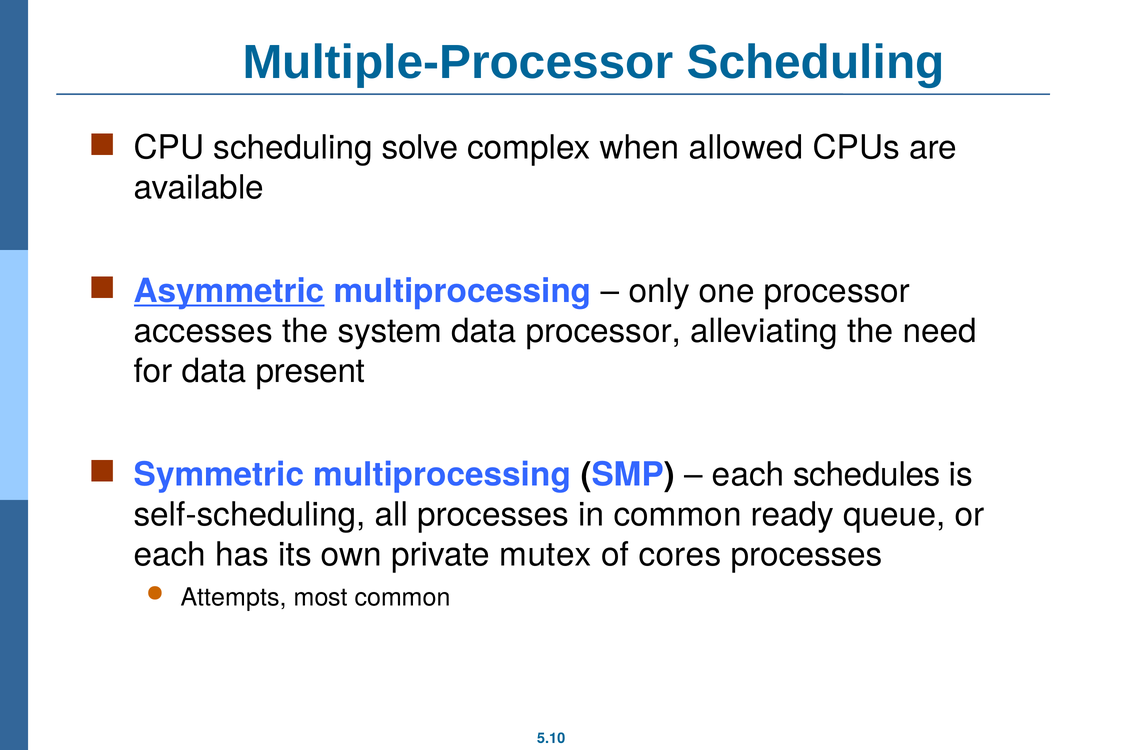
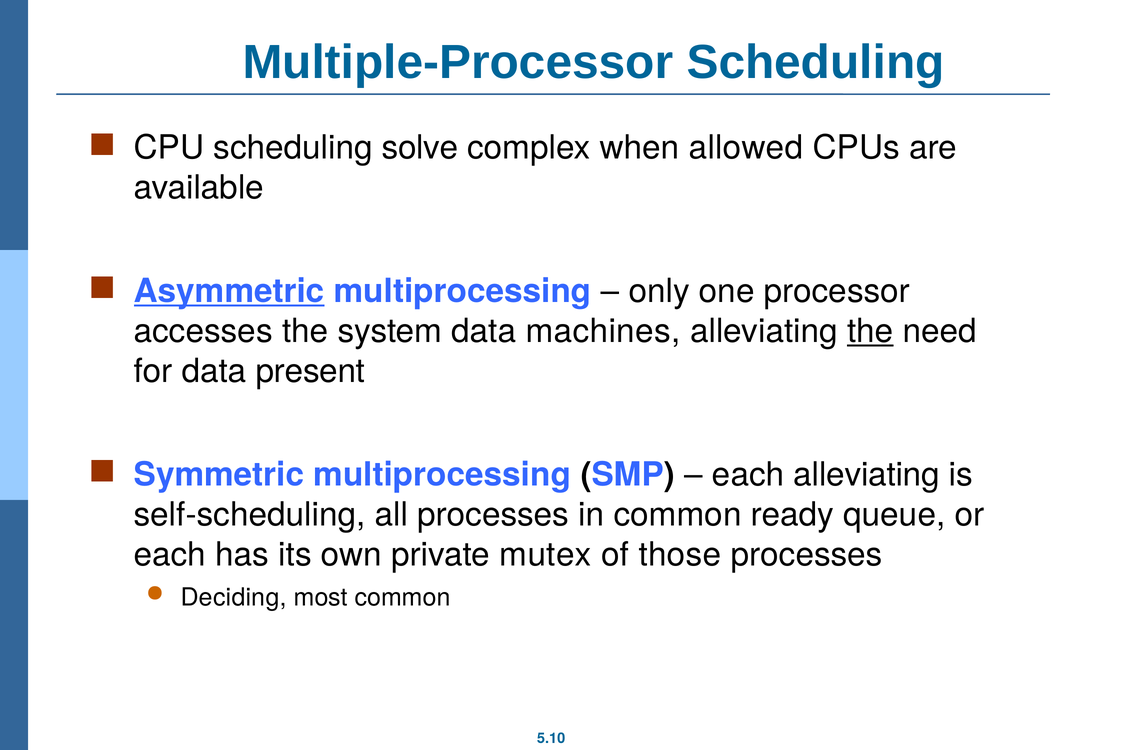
data processor: processor -> machines
the at (870, 331) underline: none -> present
each schedules: schedules -> alleviating
cores: cores -> those
Attempts: Attempts -> Deciding
